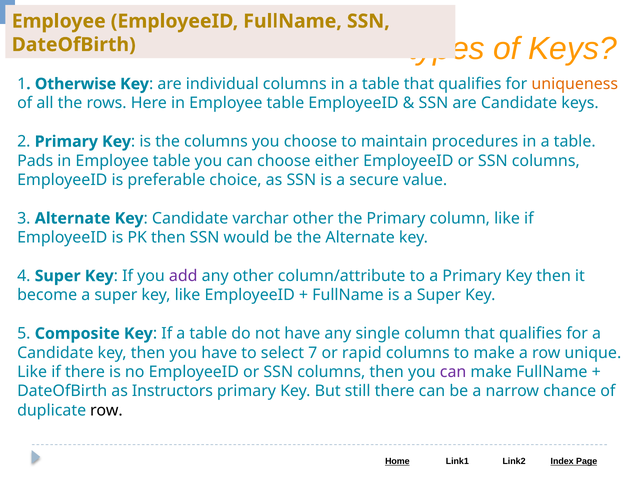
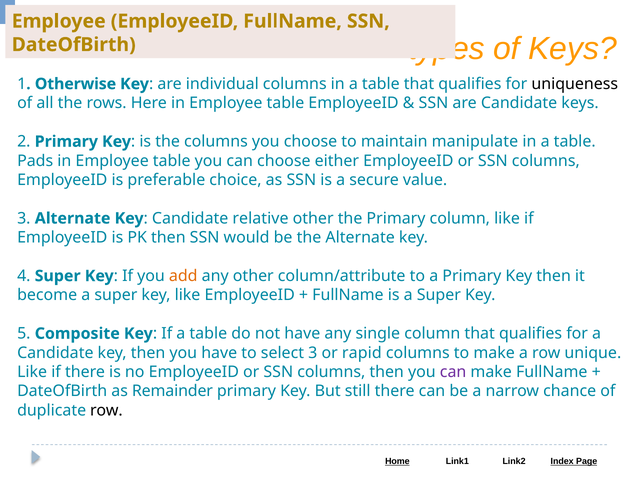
uniqueness colour: orange -> black
procedures: procedures -> manipulate
varchar: varchar -> relative
add colour: purple -> orange
select 7: 7 -> 3
Instructors: Instructors -> Remainder
